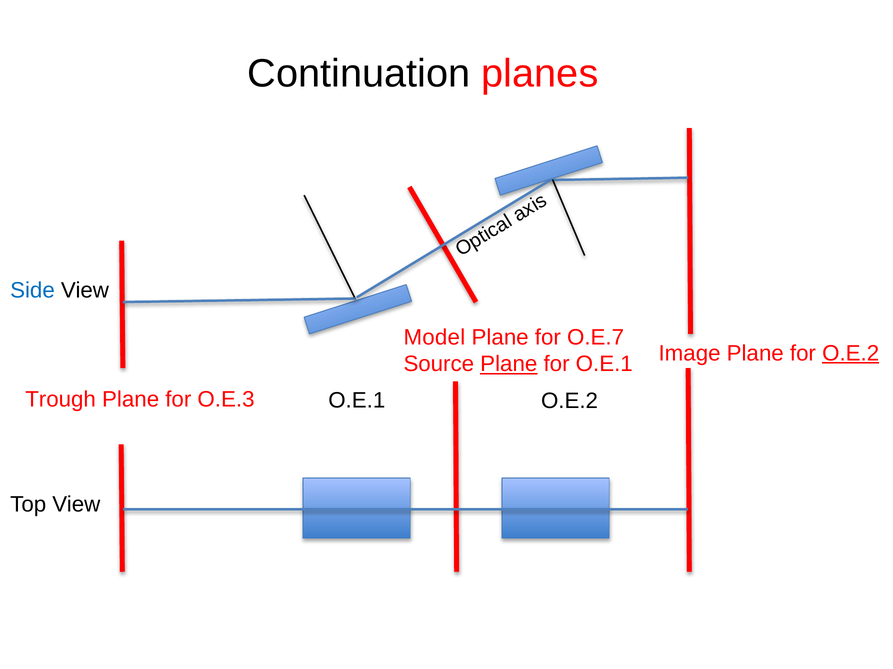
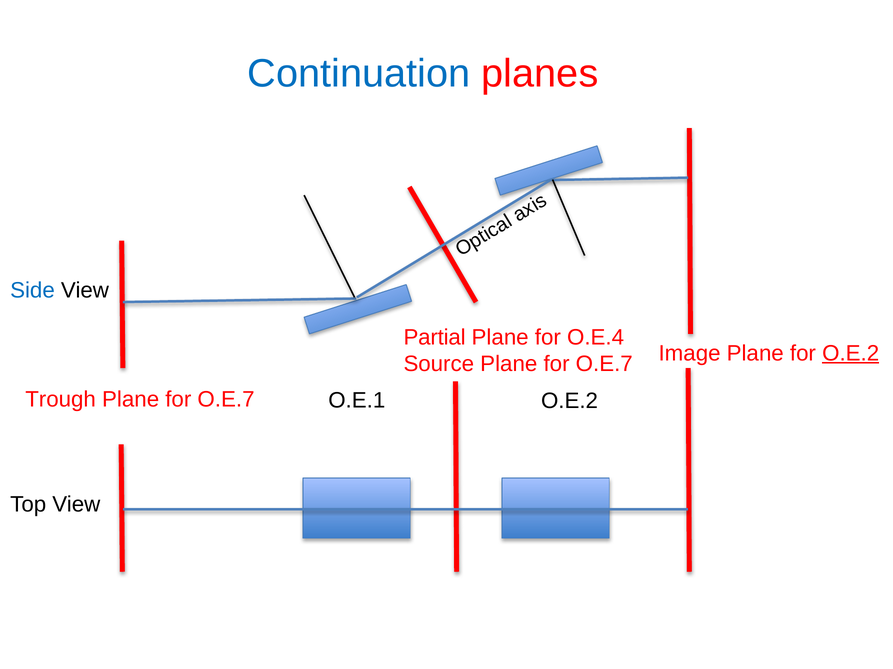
Continuation colour: black -> blue
Model: Model -> Partial
O.E.7: O.E.7 -> O.E.4
Plane at (509, 365) underline: present -> none
O.E.1 at (604, 365): O.E.1 -> O.E.7
O.E.3 at (226, 400): O.E.3 -> O.E.7
